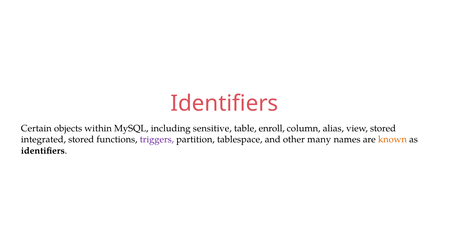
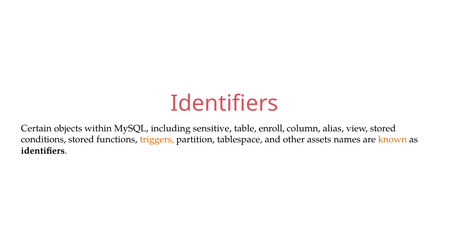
integrated: integrated -> conditions
triggers colour: purple -> orange
many: many -> assets
